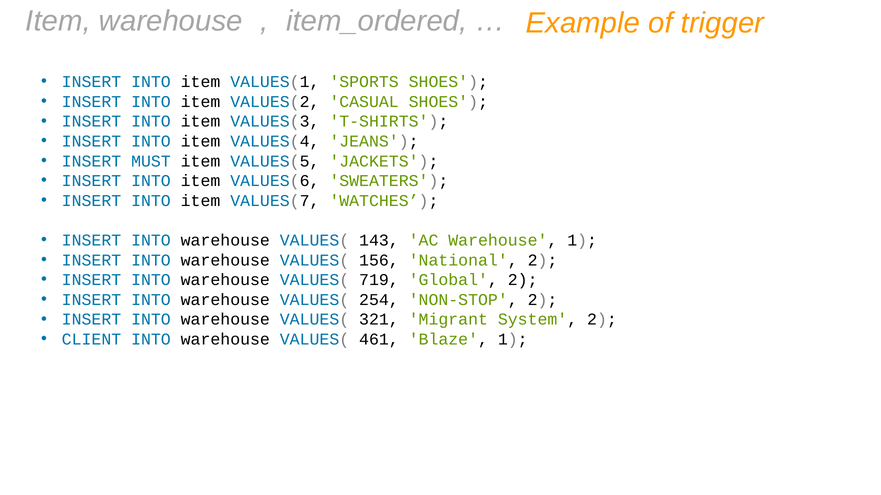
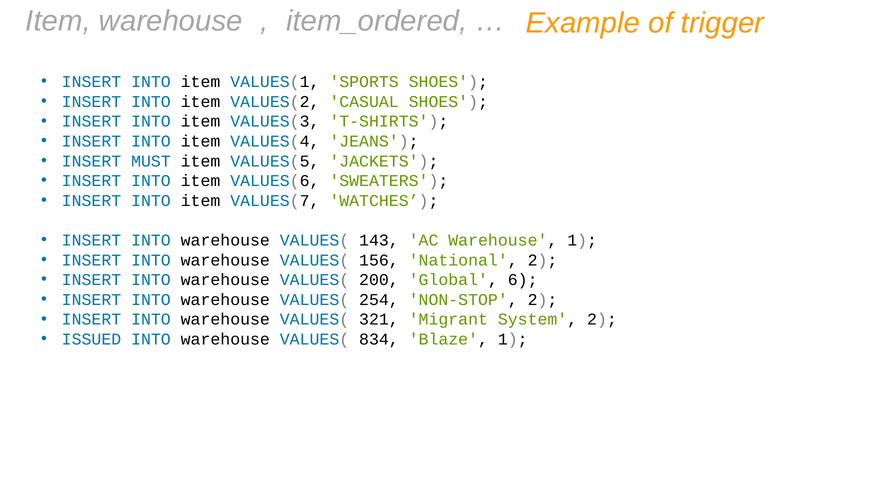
719: 719 -> 200
Global 2: 2 -> 6
CLIENT: CLIENT -> ISSUED
461: 461 -> 834
